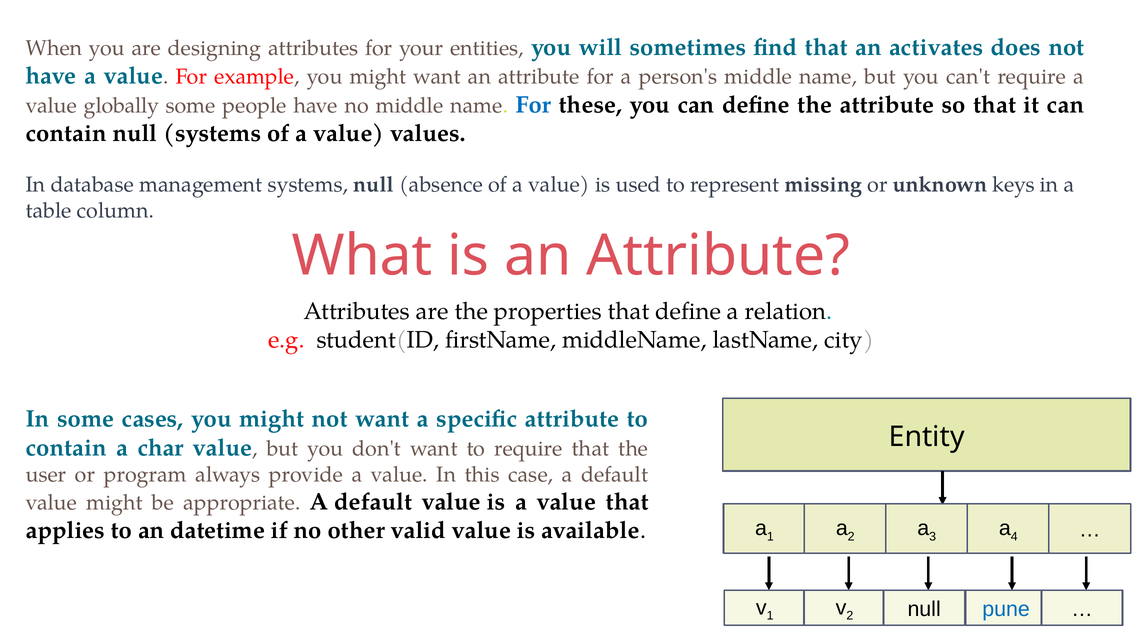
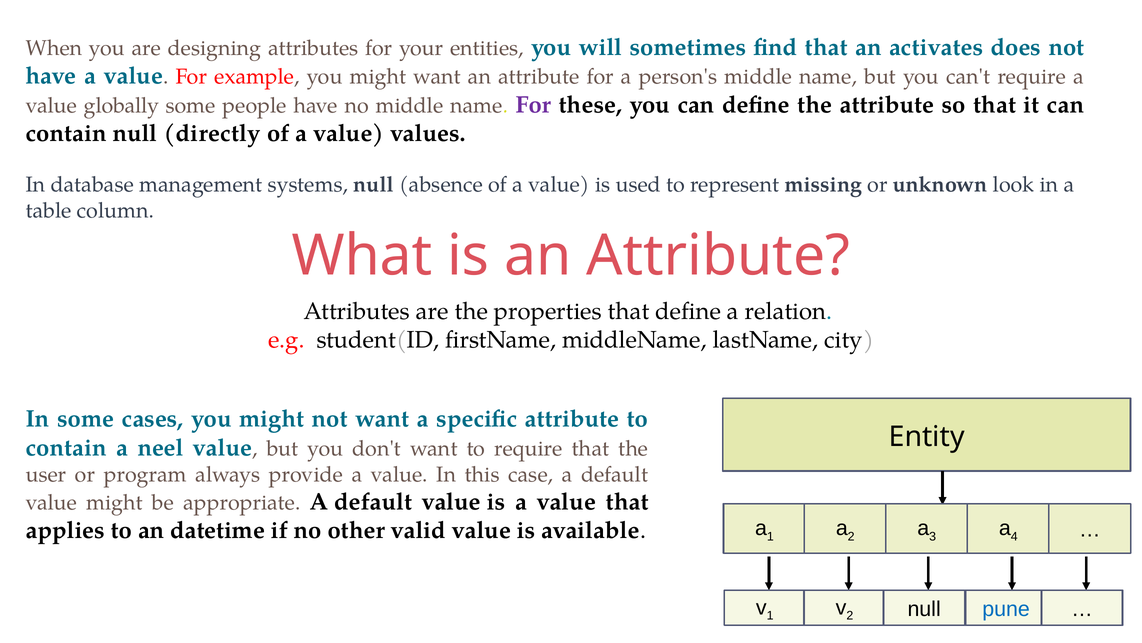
For at (533, 105) colour: blue -> purple
null systems: systems -> directly
keys: keys -> look
char: char -> neel
